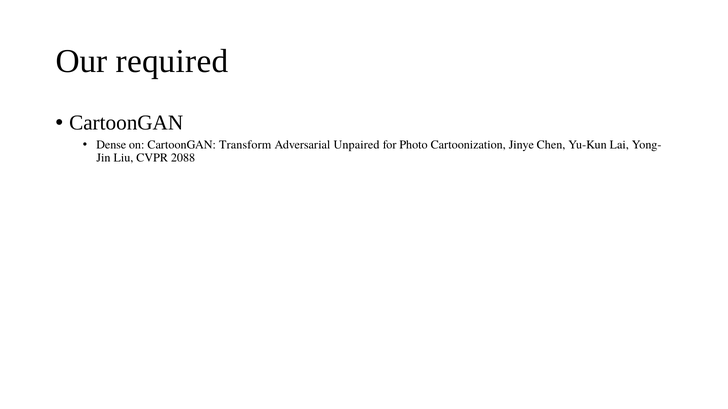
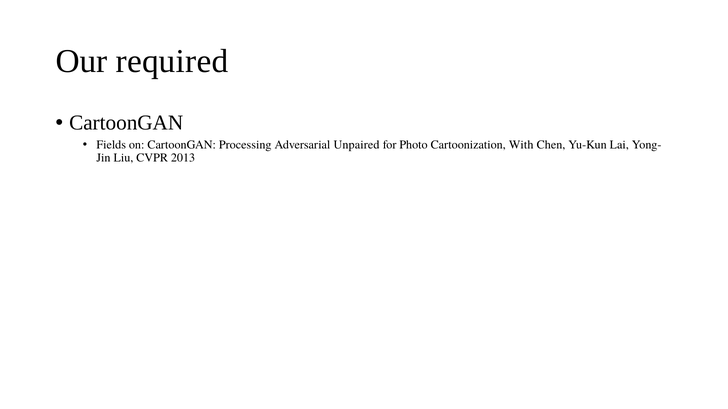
Dense: Dense -> Fields
Transform: Transform -> Processing
Jinye: Jinye -> With
2088: 2088 -> 2013
